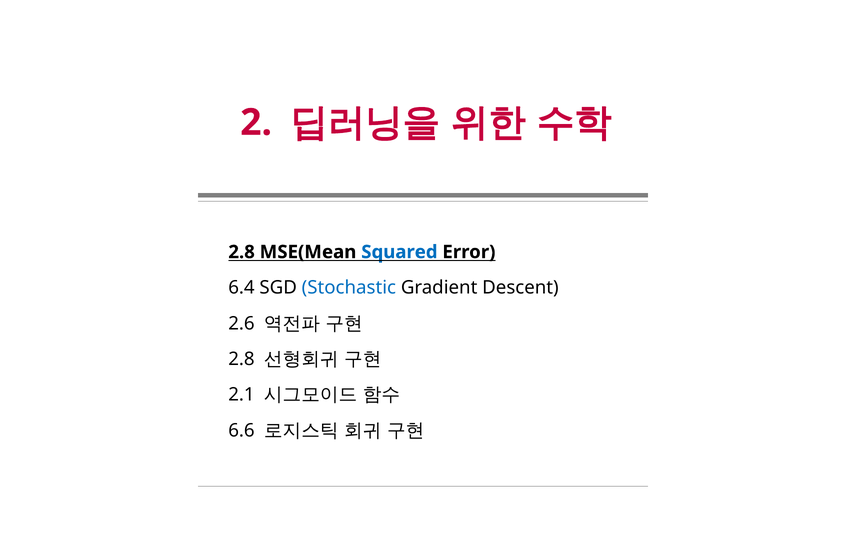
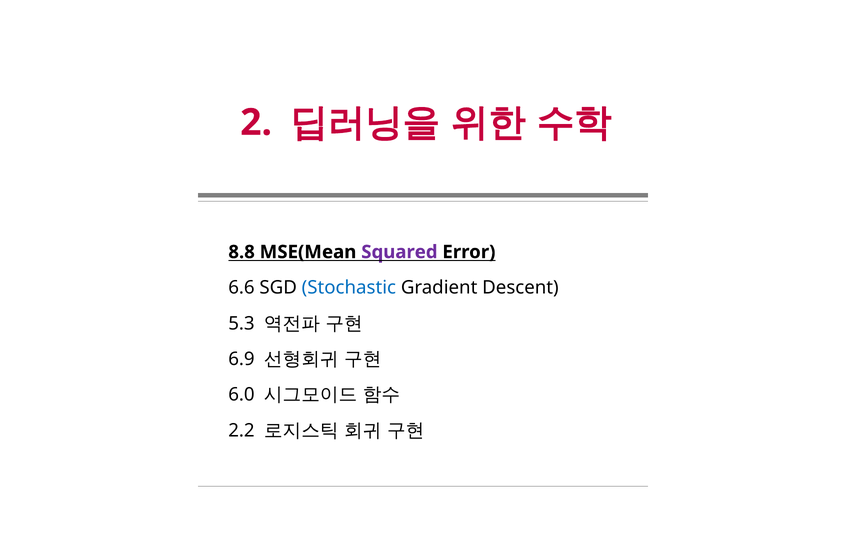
2.8 at (242, 252): 2.8 -> 8.8
Squared colour: blue -> purple
6.4: 6.4 -> 6.6
2.6: 2.6 -> 5.3
2.8 at (241, 359): 2.8 -> 6.9
2.1: 2.1 -> 6.0
6.6: 6.6 -> 2.2
